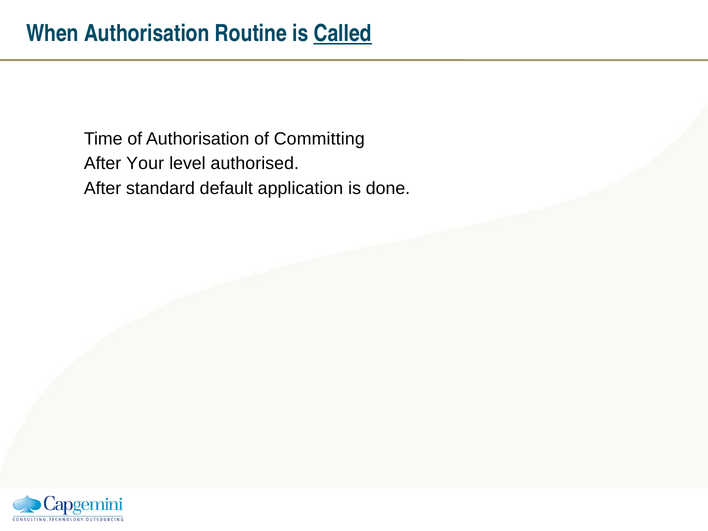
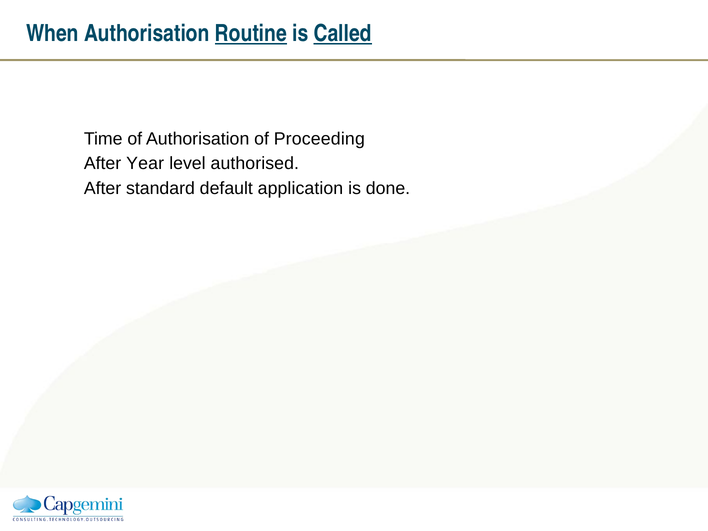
Routine underline: none -> present
Committing: Committing -> Proceeding
Your: Your -> Year
